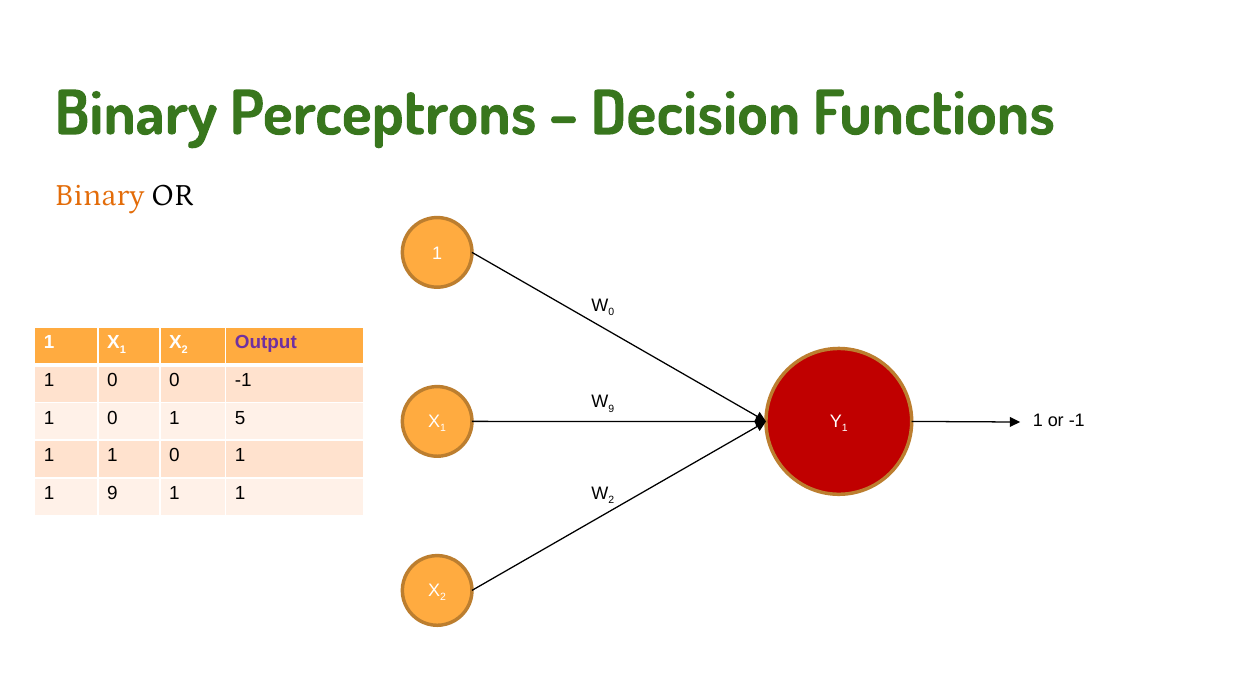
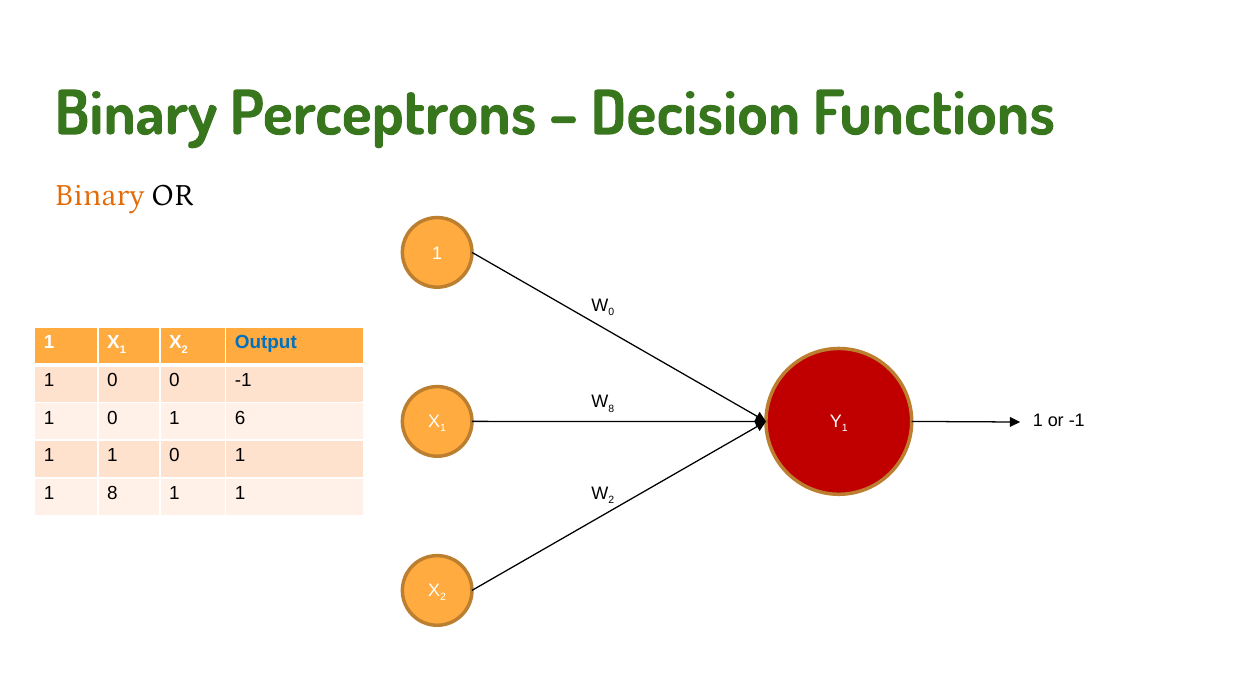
Output colour: purple -> blue
9 at (611, 409): 9 -> 8
5: 5 -> 6
1 9: 9 -> 8
